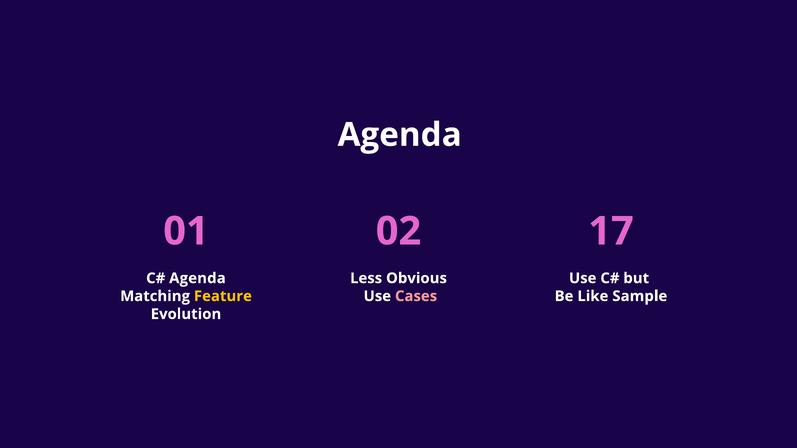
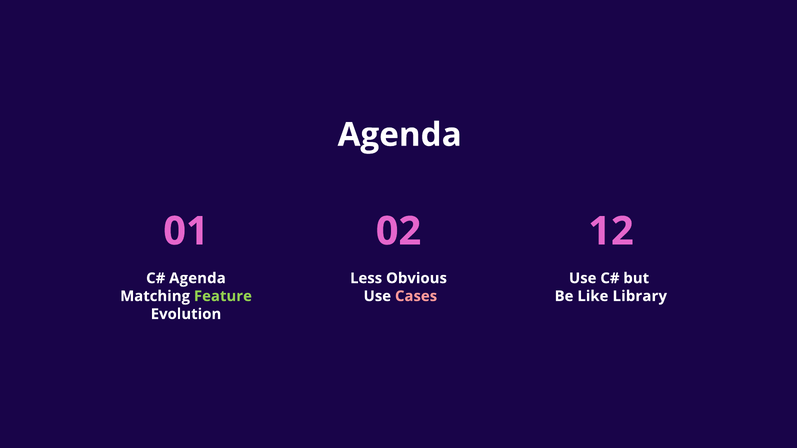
17: 17 -> 12
Feature colour: yellow -> light green
Sample: Sample -> Library
